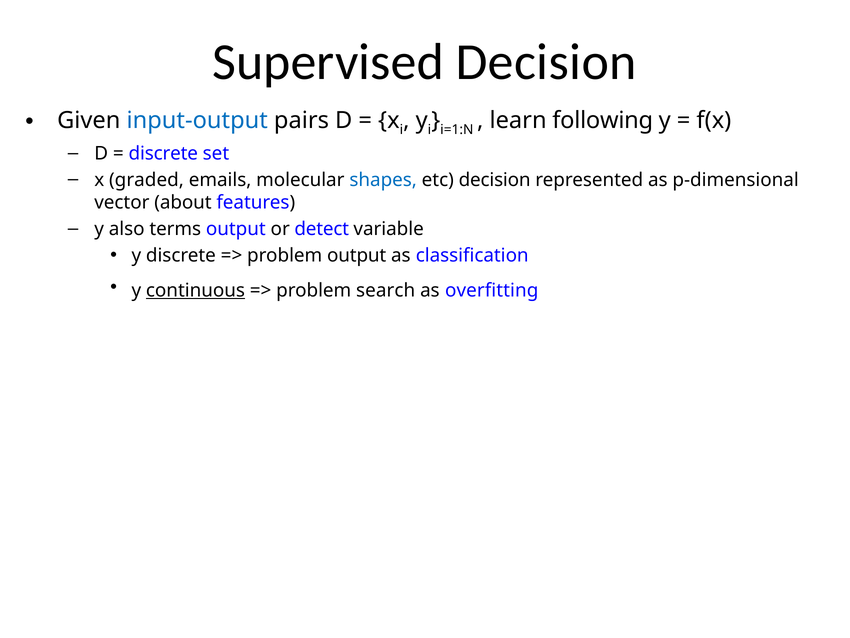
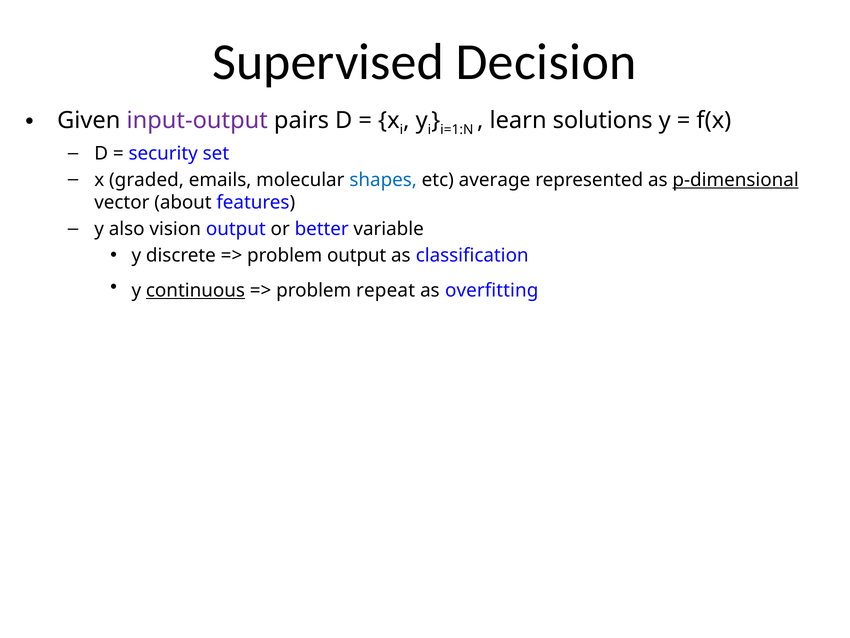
input-output colour: blue -> purple
following: following -> solutions
discrete at (163, 153): discrete -> security
etc decision: decision -> average
p-dimensional underline: none -> present
terms: terms -> vision
detect: detect -> better
search: search -> repeat
